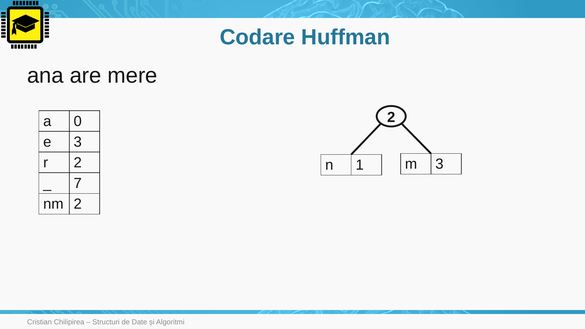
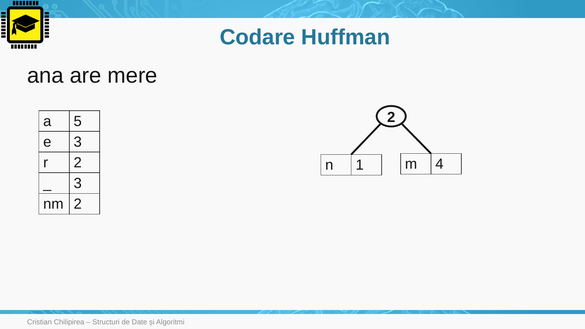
0: 0 -> 5
m 3: 3 -> 4
7 at (78, 183): 7 -> 3
